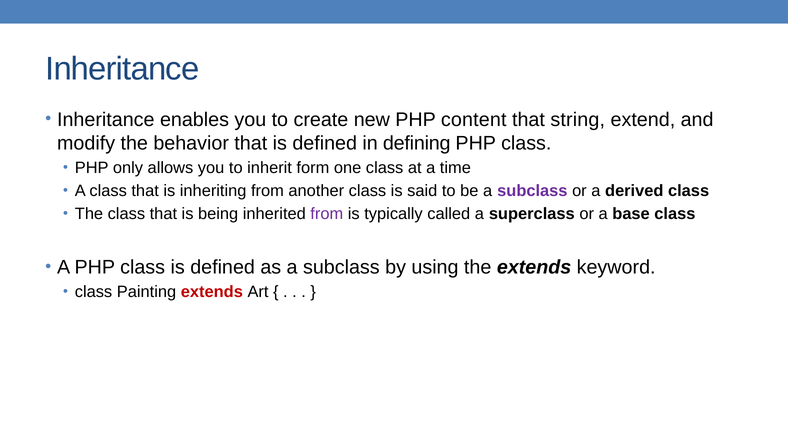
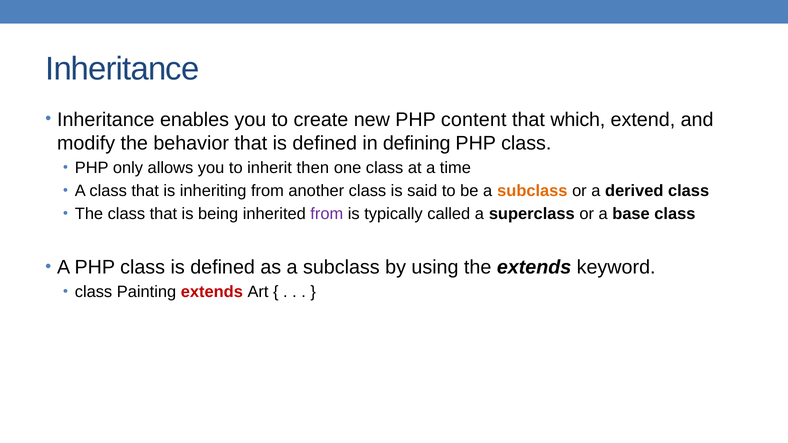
string: string -> which
form: form -> then
subclass at (532, 191) colour: purple -> orange
